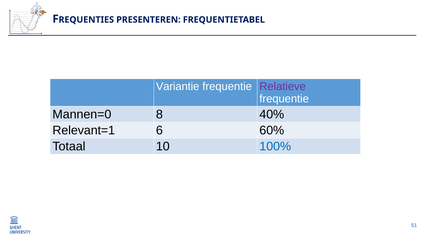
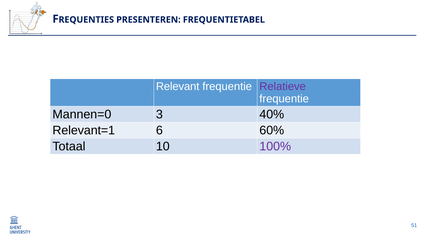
Variantie: Variantie -> Relevant
8: 8 -> 3
100% colour: blue -> purple
